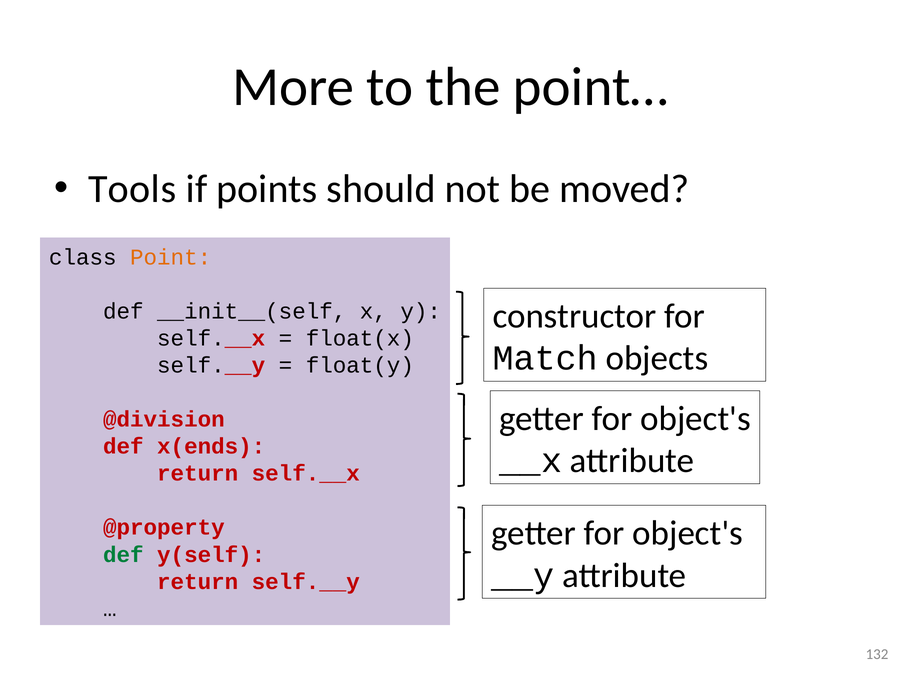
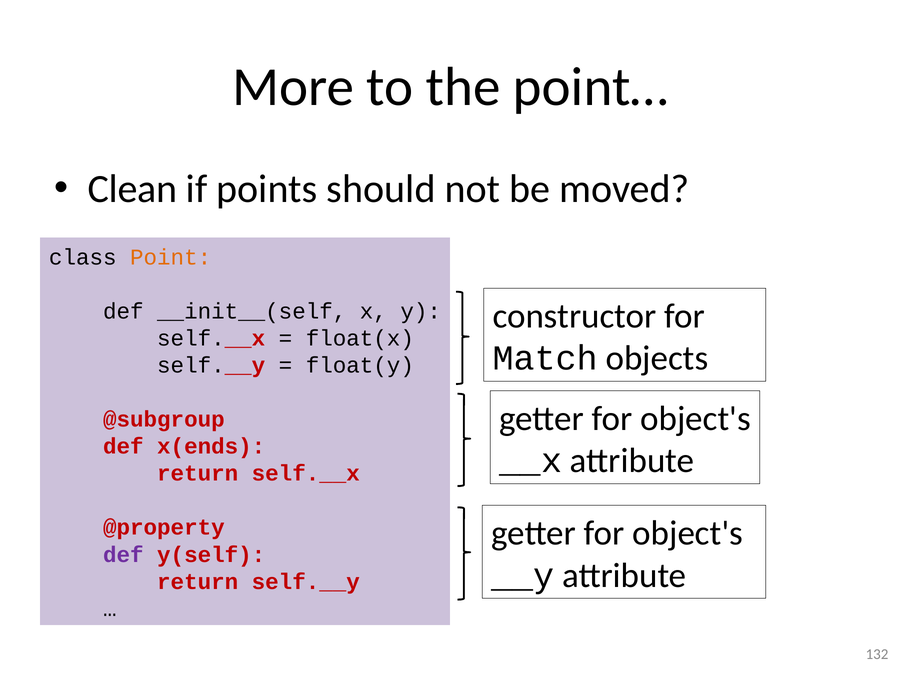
Tools: Tools -> Clean
@division: @division -> @subgroup
def at (123, 554) colour: green -> purple
